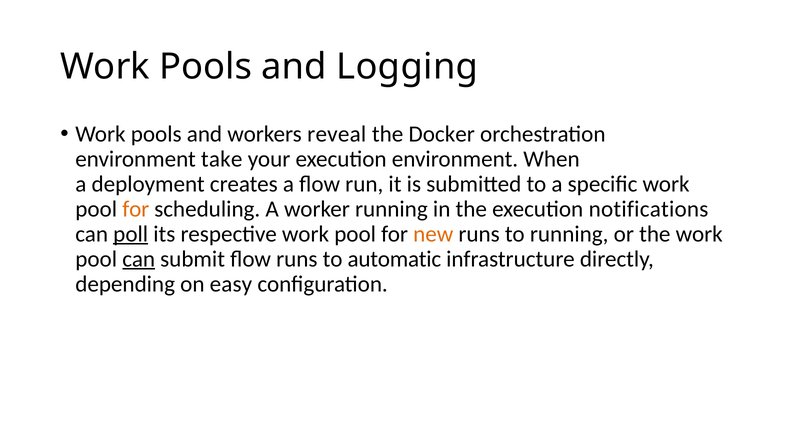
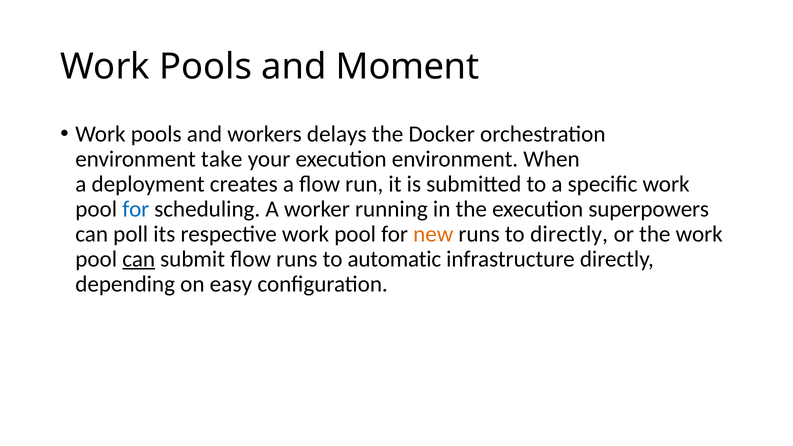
Logging: Logging -> Moment
reveal: reveal -> delays
for at (136, 209) colour: orange -> blue
notifications: notifications -> superpowers
poll underline: present -> none
to running: running -> directly
